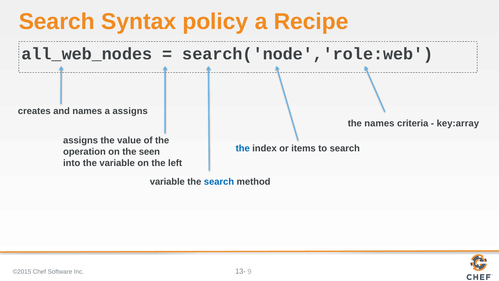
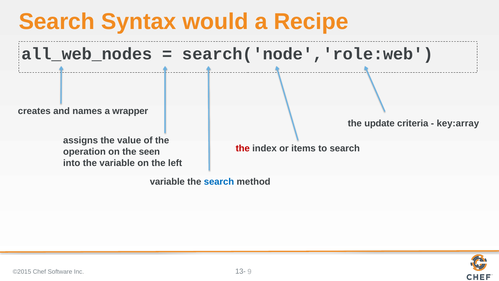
policy: policy -> would
a assigns: assigns -> wrapper
the names: names -> update
the at (243, 148) colour: blue -> red
